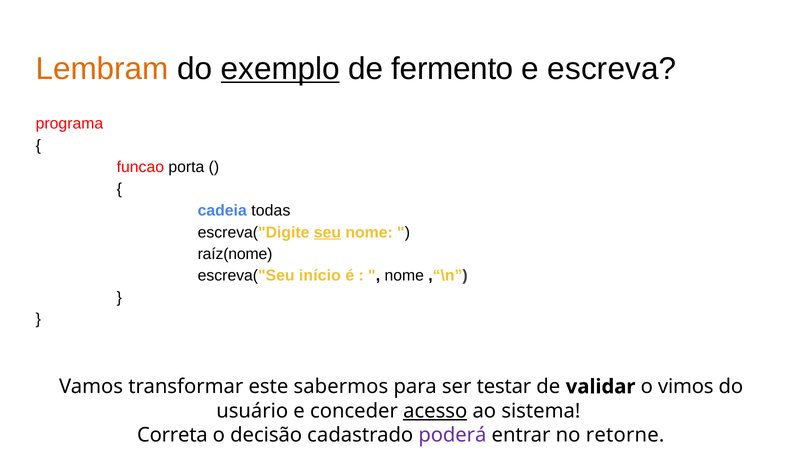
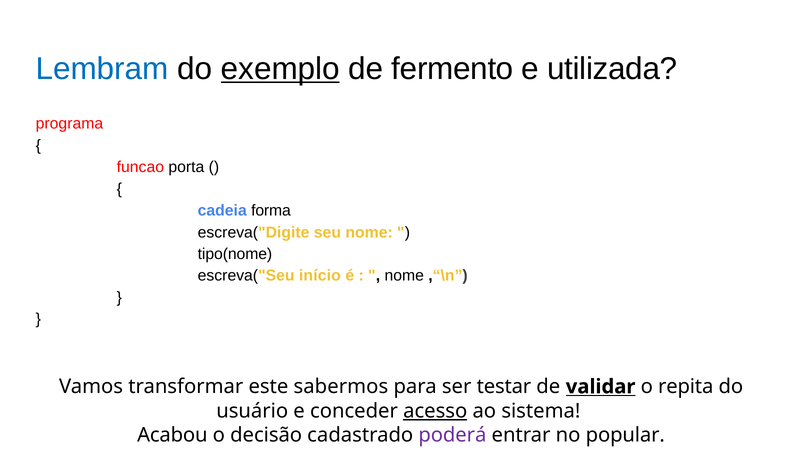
Lembram colour: orange -> blue
escreva: escreva -> utilizada
todas: todas -> forma
seu underline: present -> none
raíz(nome: raíz(nome -> tipo(nome
validar underline: none -> present
vimos: vimos -> repita
Correta: Correta -> Acabou
retorne: retorne -> popular
